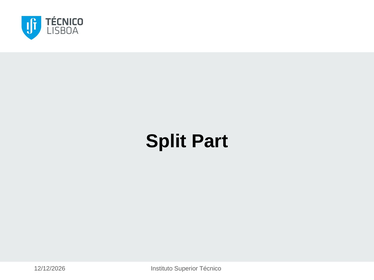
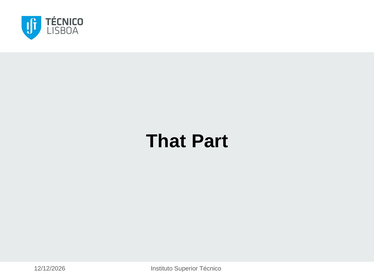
Split: Split -> That
